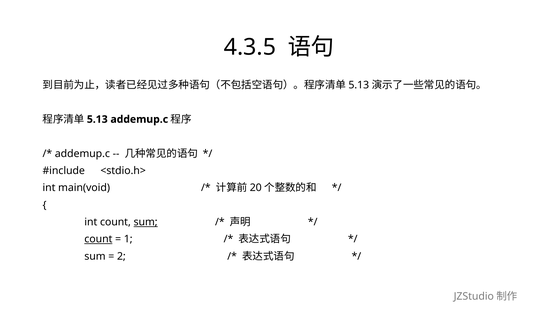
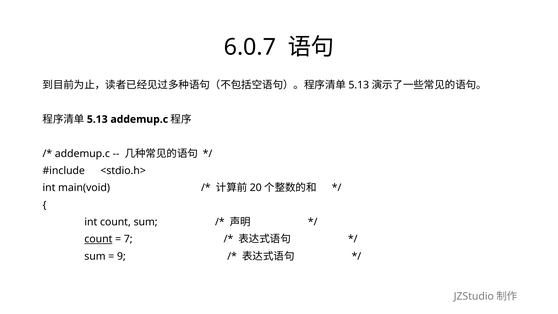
4.3.5: 4.3.5 -> 6.0.7
sum at (146, 222) underline: present -> none
1: 1 -> 7
2: 2 -> 9
